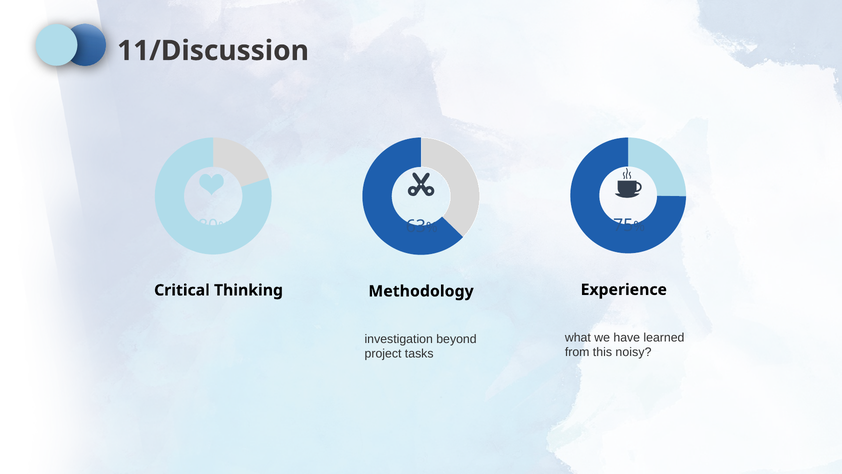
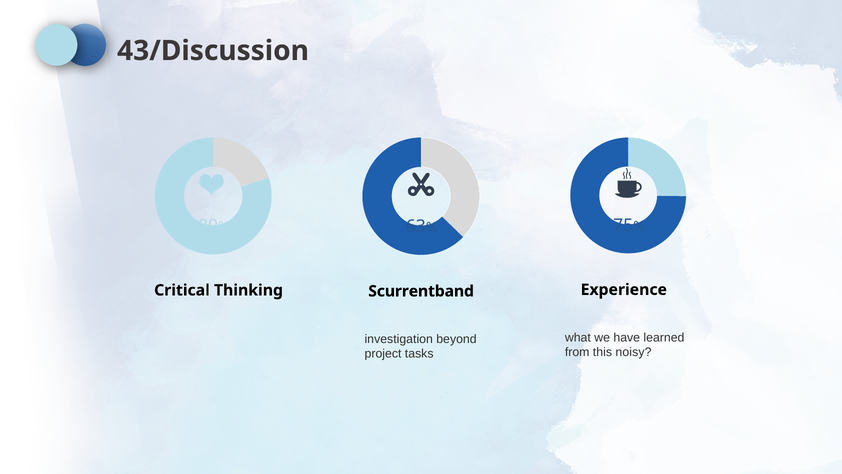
11/Discussion: 11/Discussion -> 43/Discussion
Methodology: Methodology -> Scurrentband
